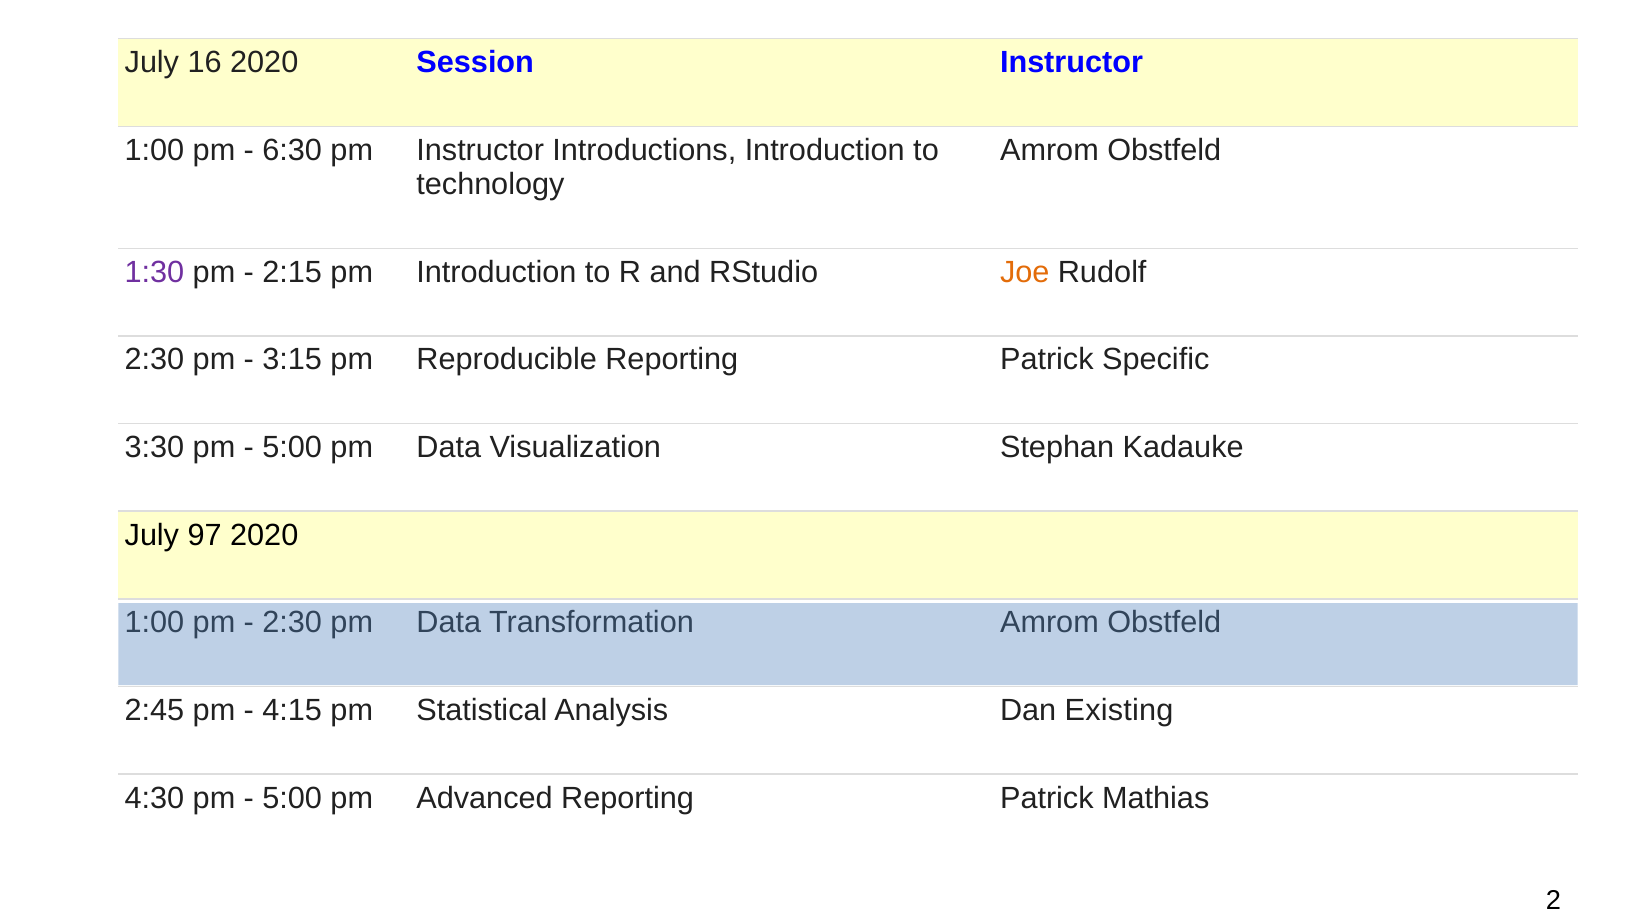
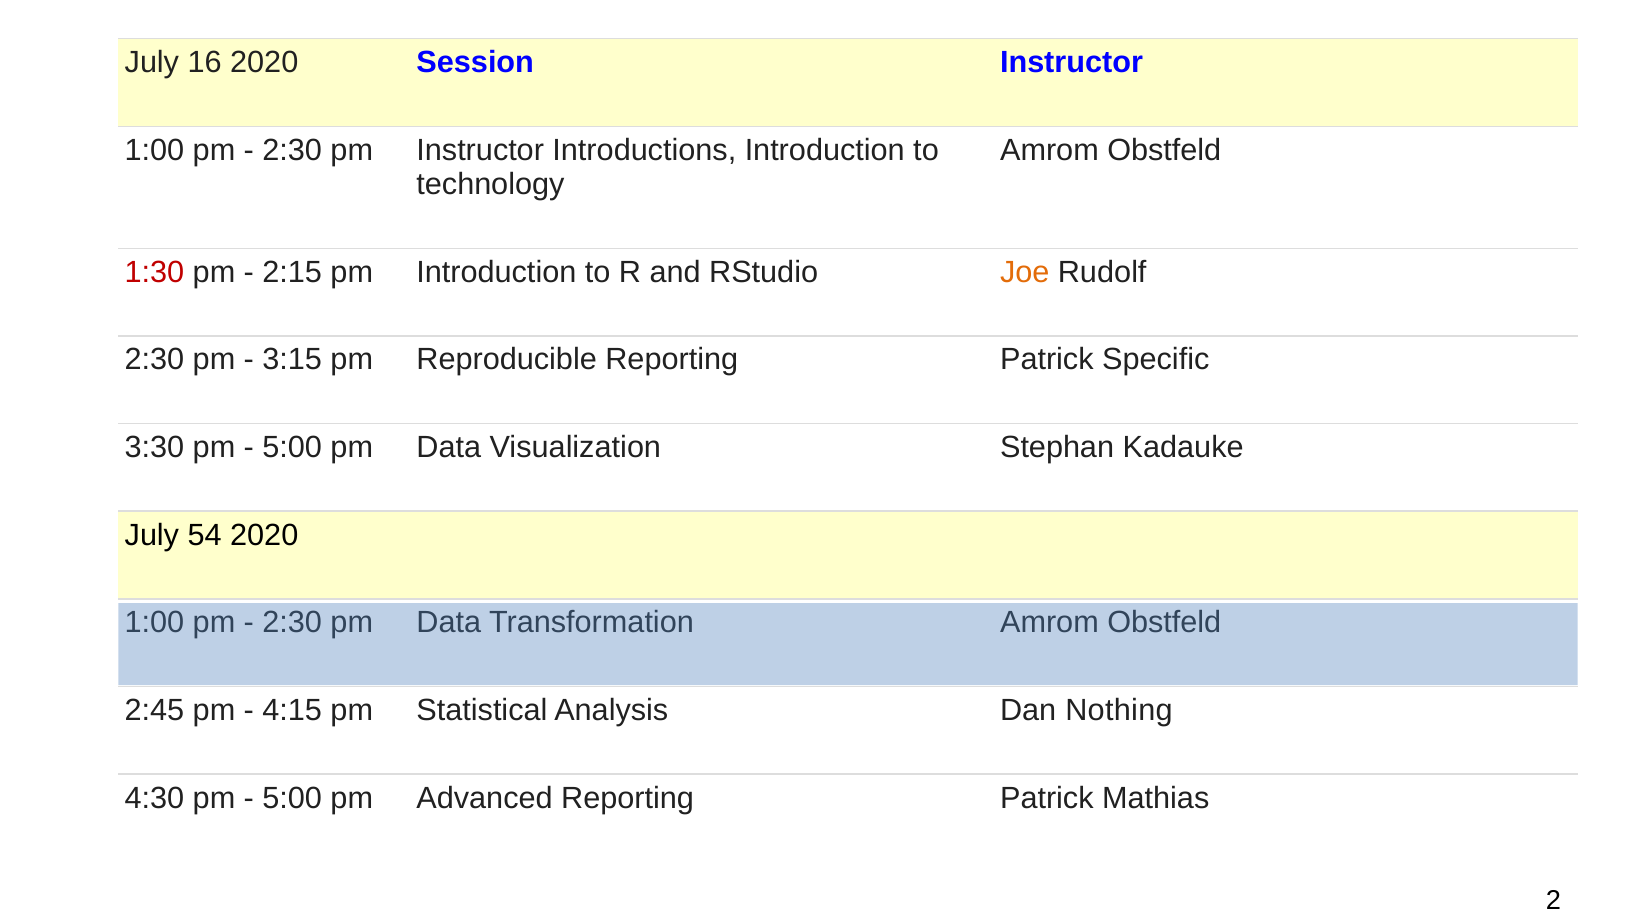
6:30 at (292, 150): 6:30 -> 2:30
1:30 colour: purple -> red
97: 97 -> 54
Existing: Existing -> Nothing
